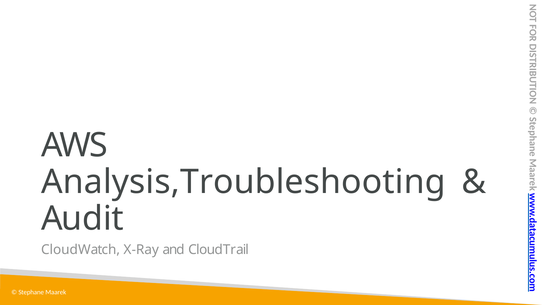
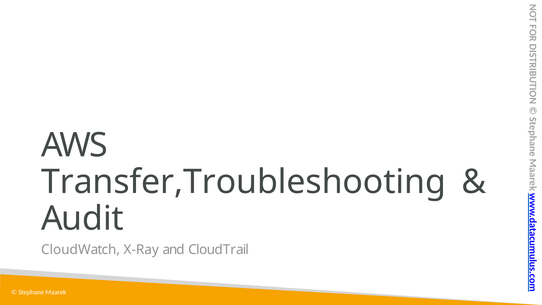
Analysis,Troubleshooting: Analysis,Troubleshooting -> Transfer,Troubleshooting
